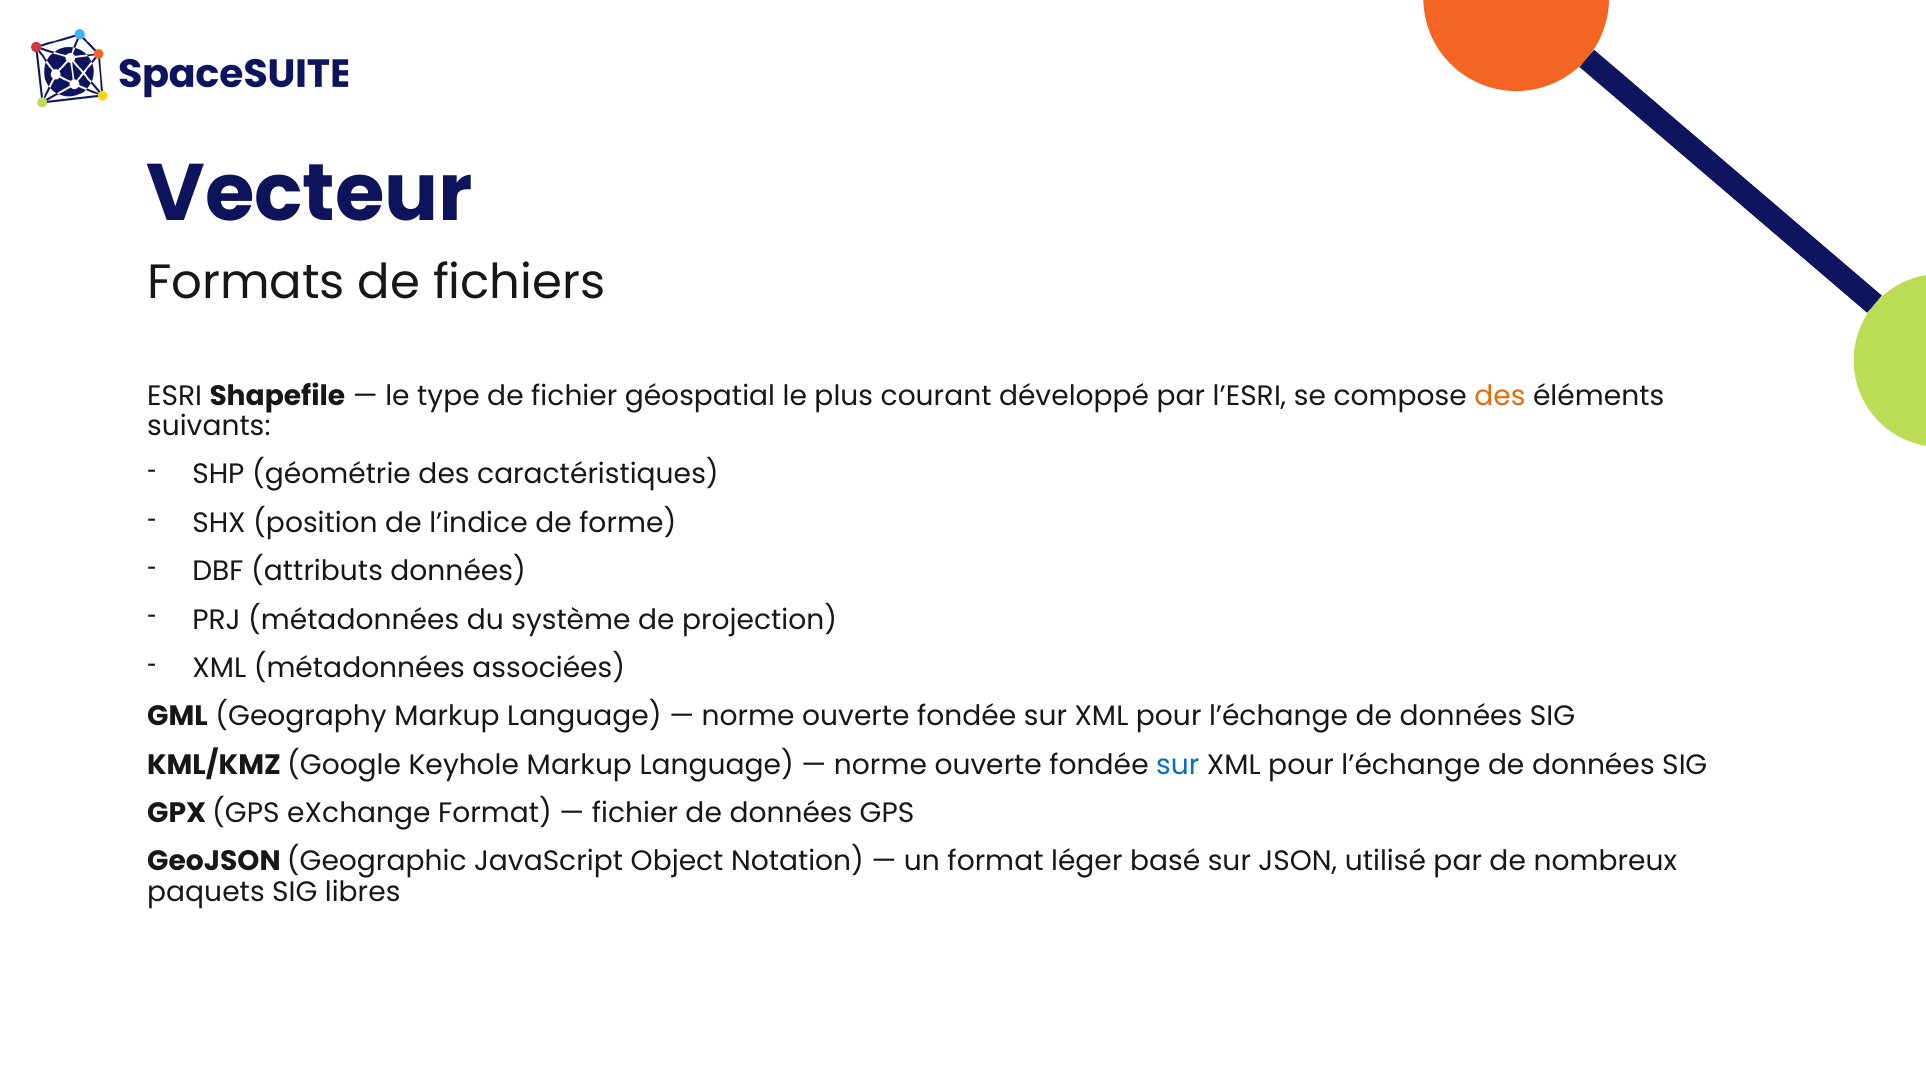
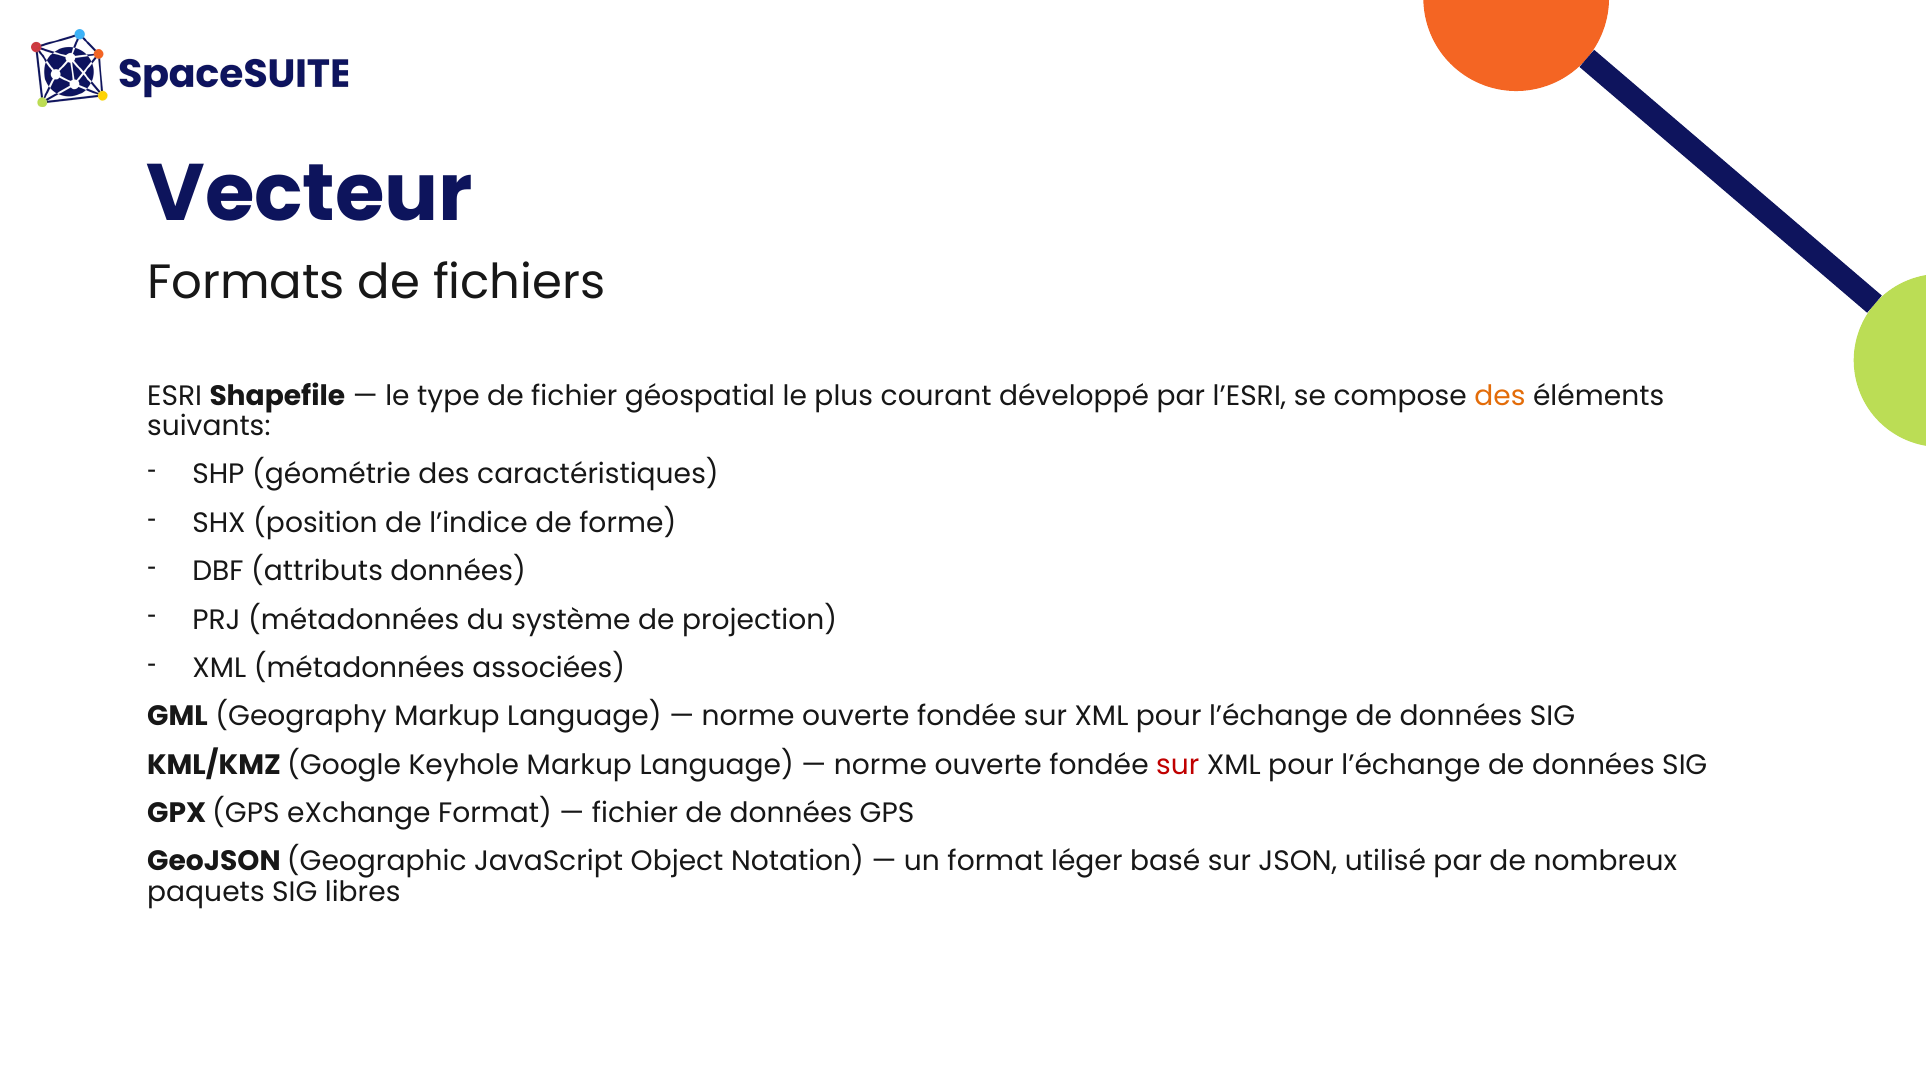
sur at (1178, 765) colour: blue -> red
